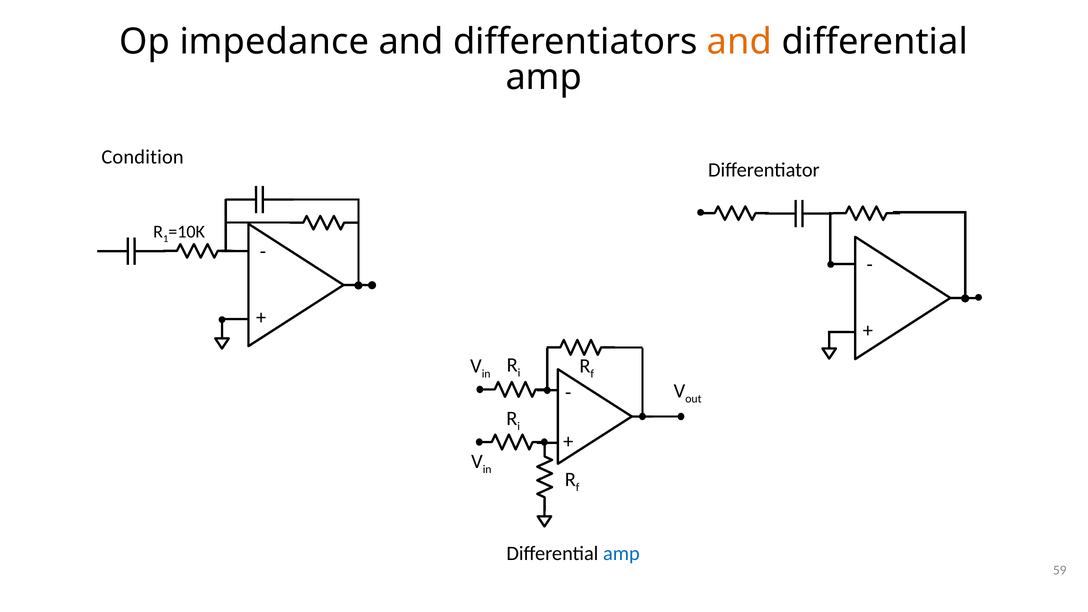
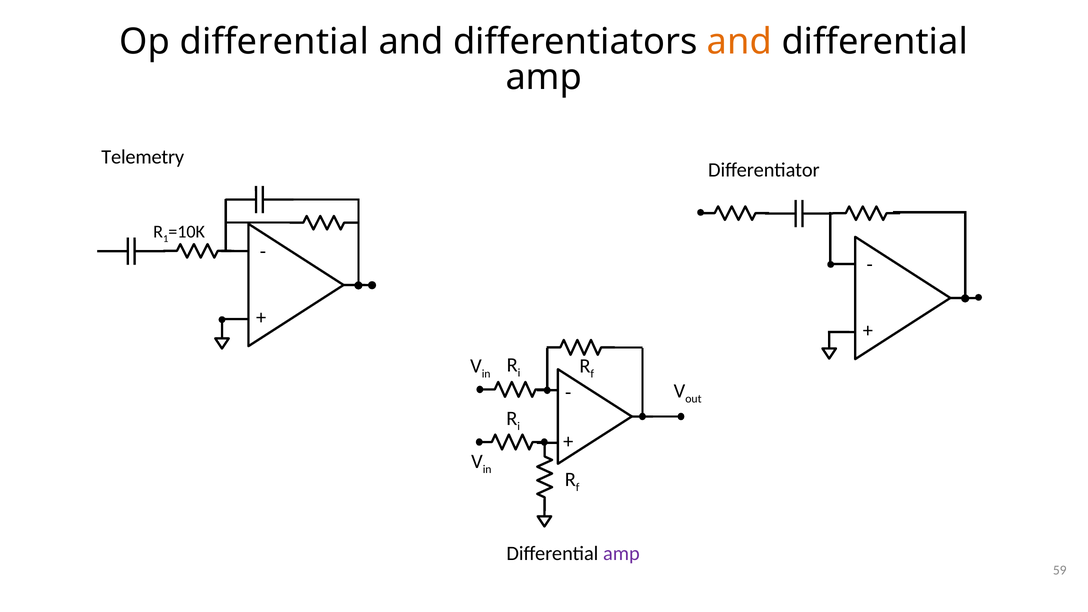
Op impedance: impedance -> differential
Condition: Condition -> Telemetry
amp at (621, 553) colour: blue -> purple
